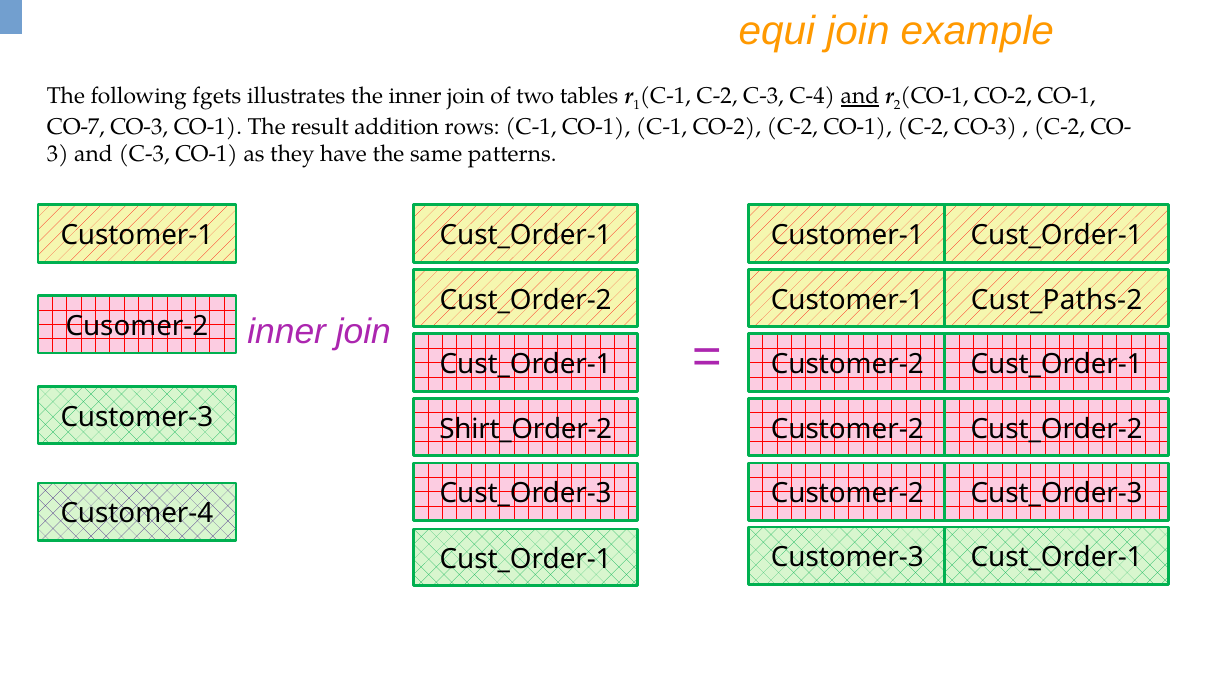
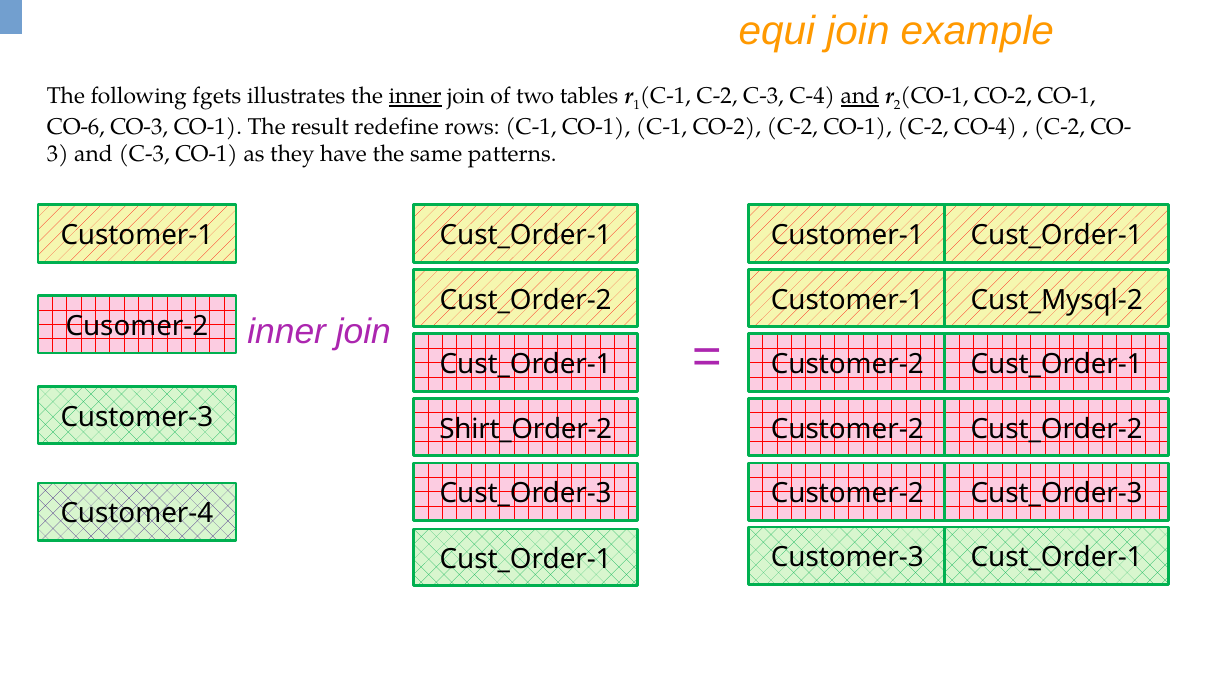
inner at (415, 96) underline: none -> present
CO-7: CO-7 -> CO-6
addition: addition -> redefine
C-2 CO-3: CO-3 -> CO-4
Cust_Paths-2: Cust_Paths-2 -> Cust_Mysql-2
